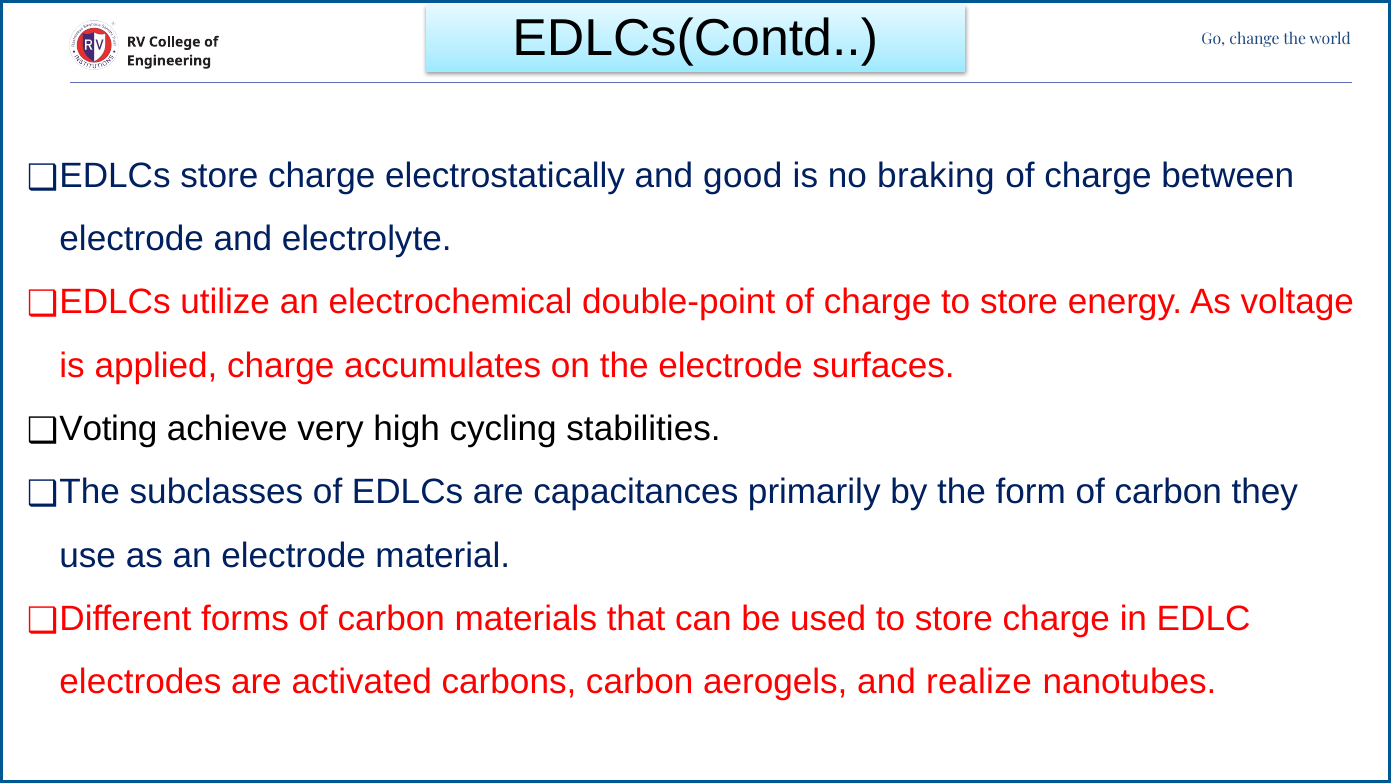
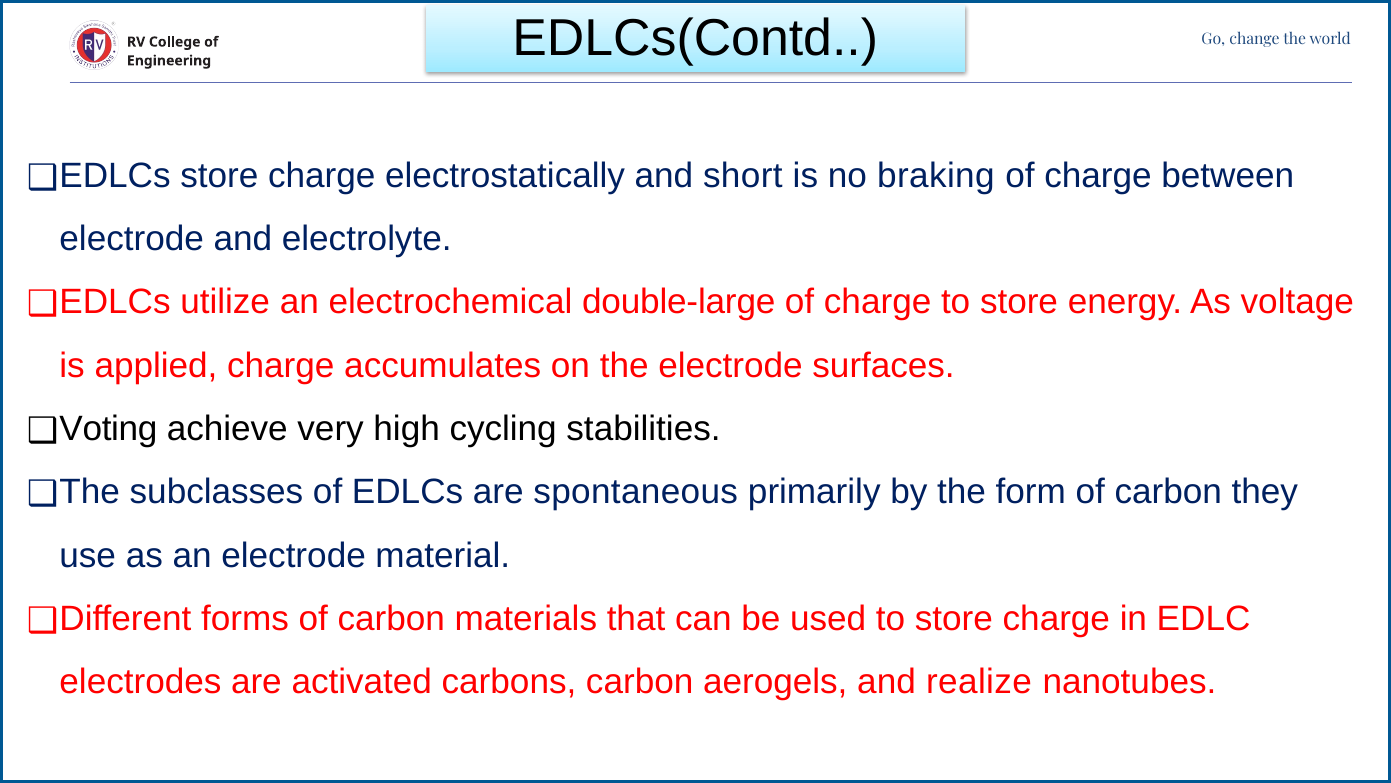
good: good -> short
double-point: double-point -> double-large
capacitances: capacitances -> spontaneous
